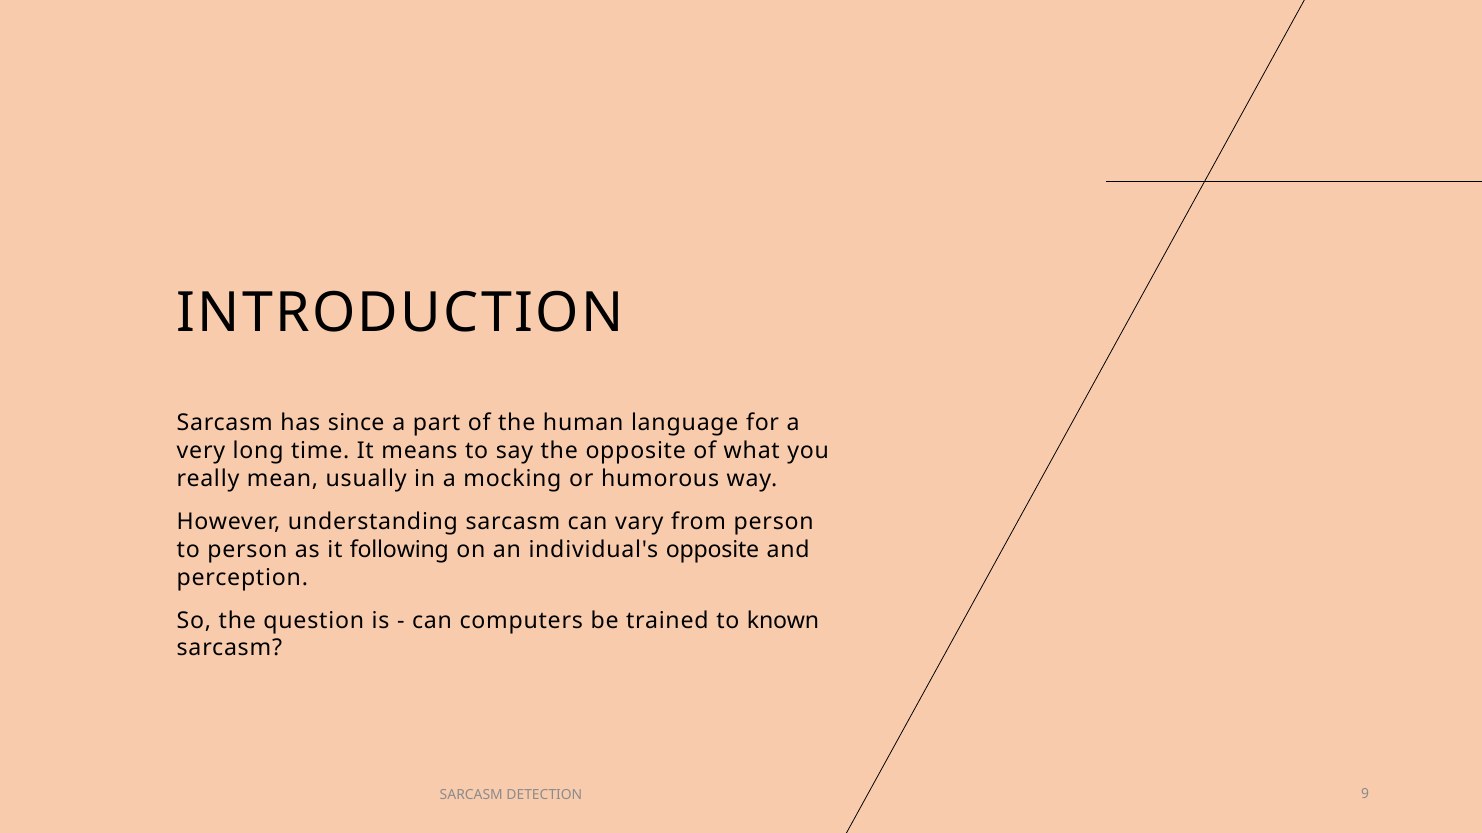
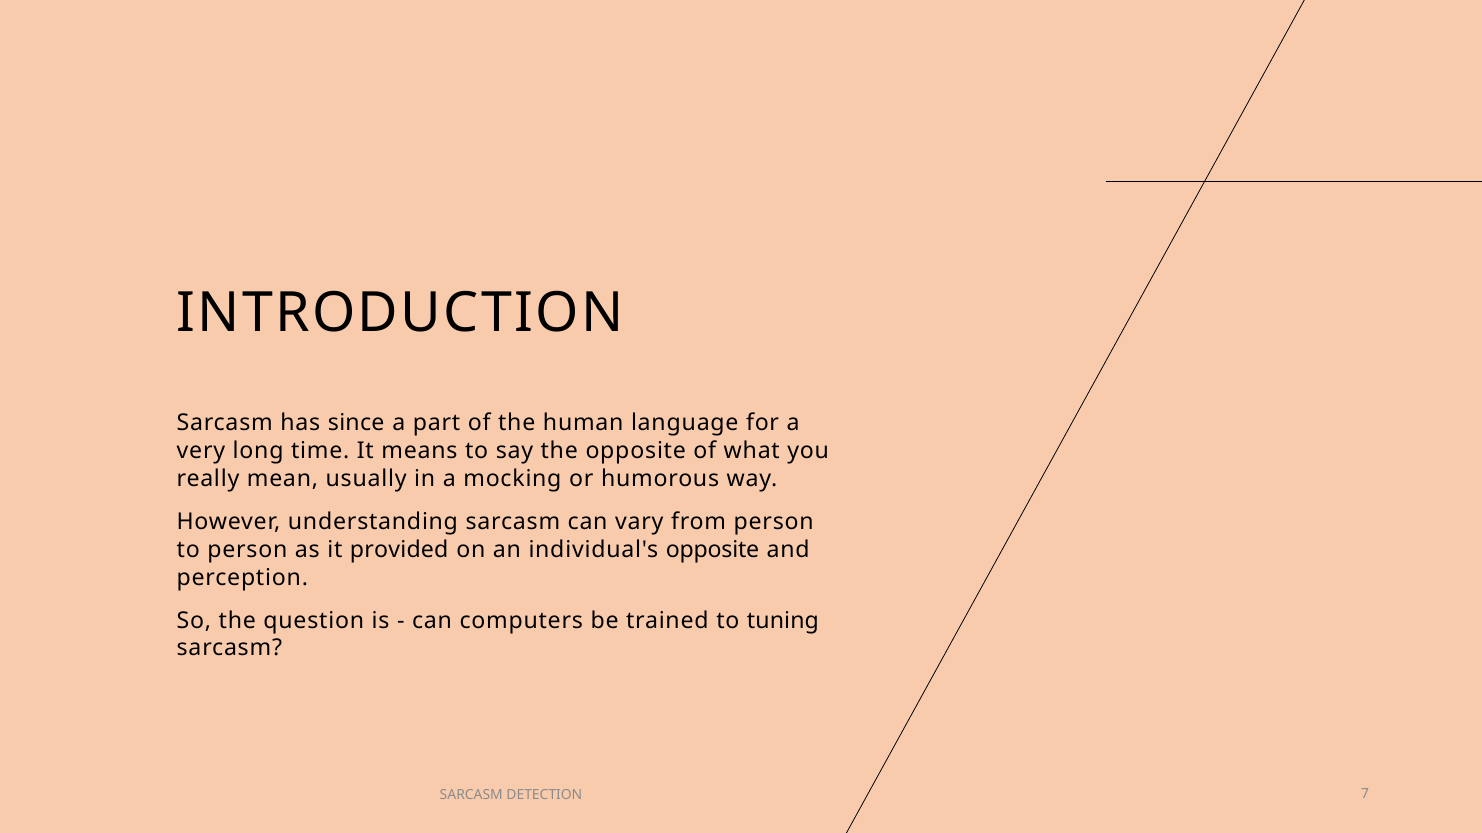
following: following -> provided
known: known -> tuning
9: 9 -> 7
